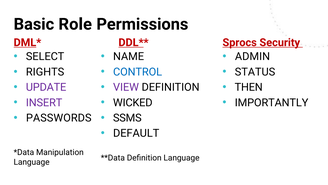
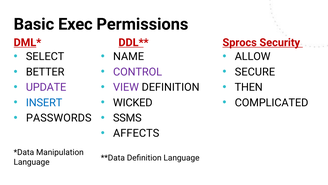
Role: Role -> Exec
ADMIN: ADMIN -> ALLOW
CONTROL colour: blue -> purple
STATUS: STATUS -> SECURE
RIGHTS: RIGHTS -> BETTER
INSERT colour: purple -> blue
IMPORTANTLY: IMPORTANTLY -> COMPLICATED
DEFAULT: DEFAULT -> AFFECTS
